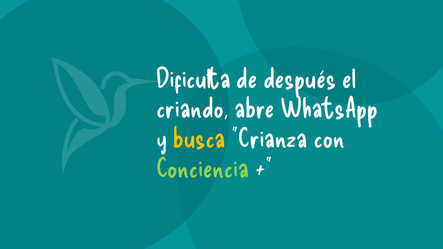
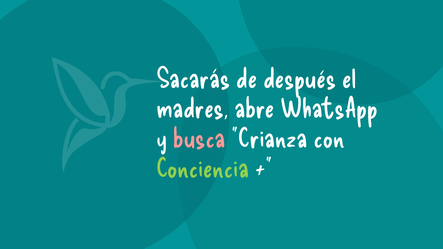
Dificulta: Dificulta -> Sacarás
criando: criando -> madres
busca colour: yellow -> pink
